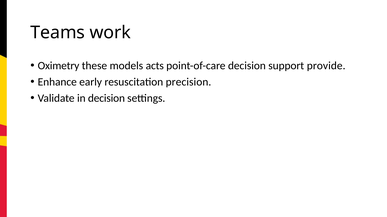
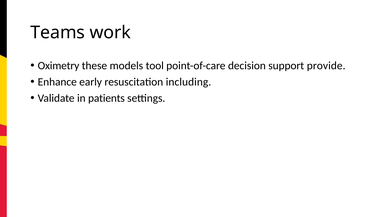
acts: acts -> tool
precision: precision -> including
in decision: decision -> patients
